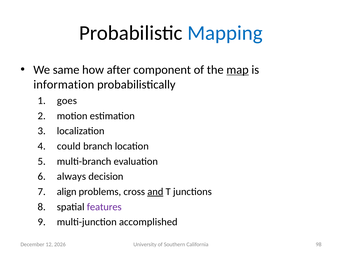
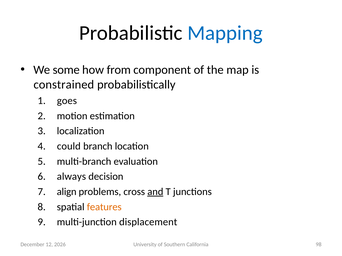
same: same -> some
after: after -> from
map underline: present -> none
information: information -> constrained
features colour: purple -> orange
accomplished: accomplished -> displacement
